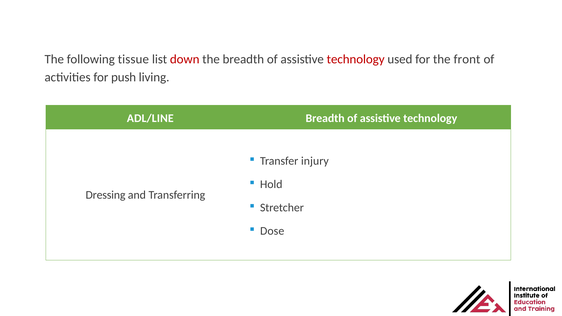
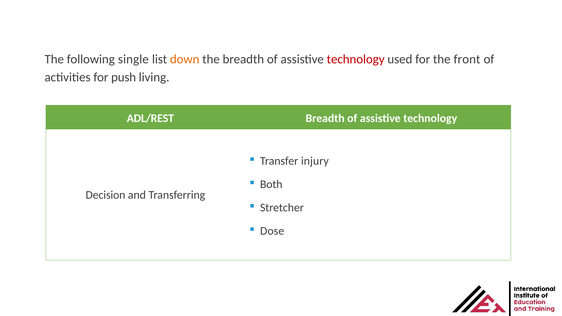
tissue: tissue -> single
down colour: red -> orange
ADL/LINE: ADL/LINE -> ADL/REST
Hold: Hold -> Both
Dressing: Dressing -> Decision
